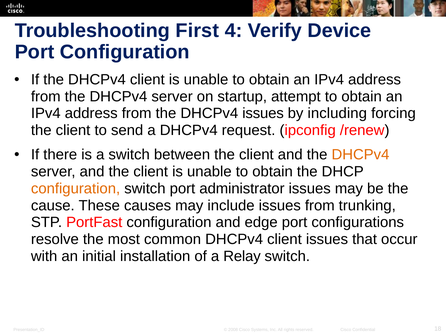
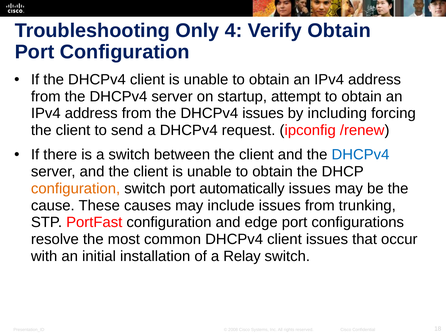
First: First -> Only
Verify Device: Device -> Obtain
DHCPv4 at (360, 155) colour: orange -> blue
administrator: administrator -> automatically
